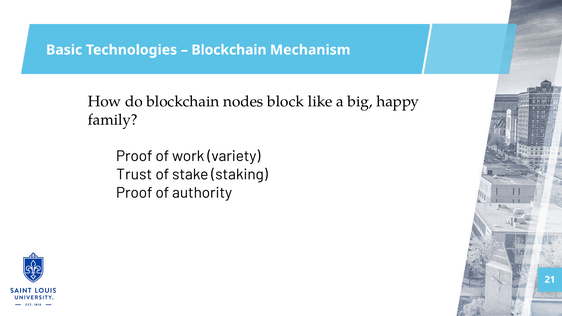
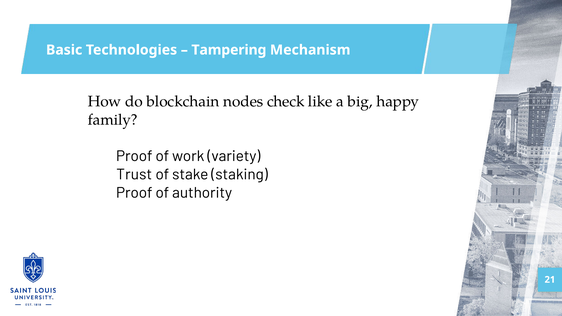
Blockchain at (229, 50): Blockchain -> Tampering
block: block -> check
